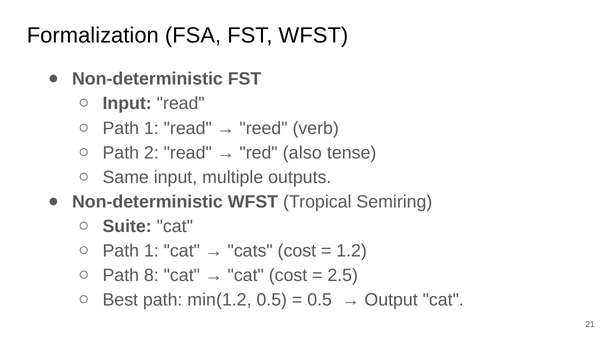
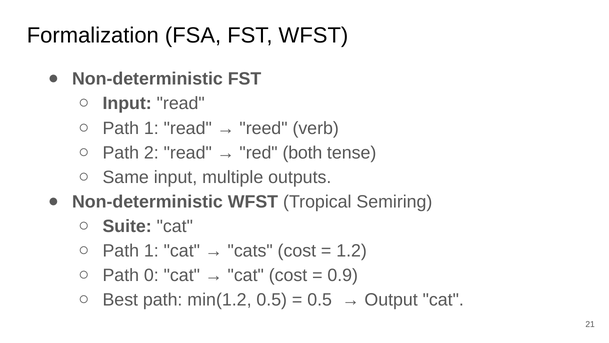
also: also -> both
8: 8 -> 0
2.5: 2.5 -> 0.9
